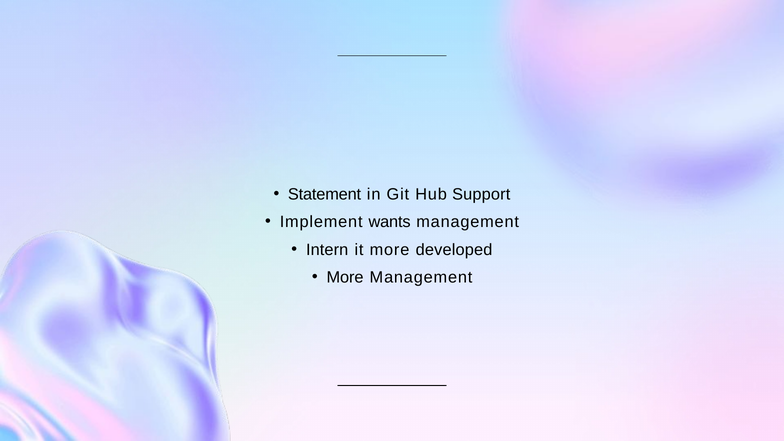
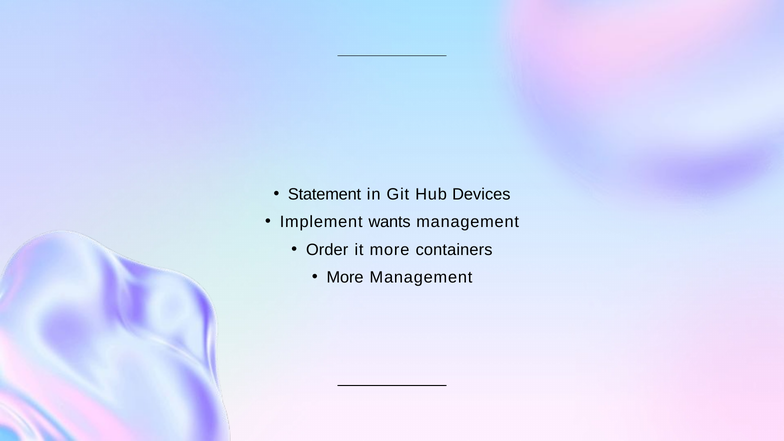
Support: Support -> Devices
Intern: Intern -> Order
developed: developed -> containers
